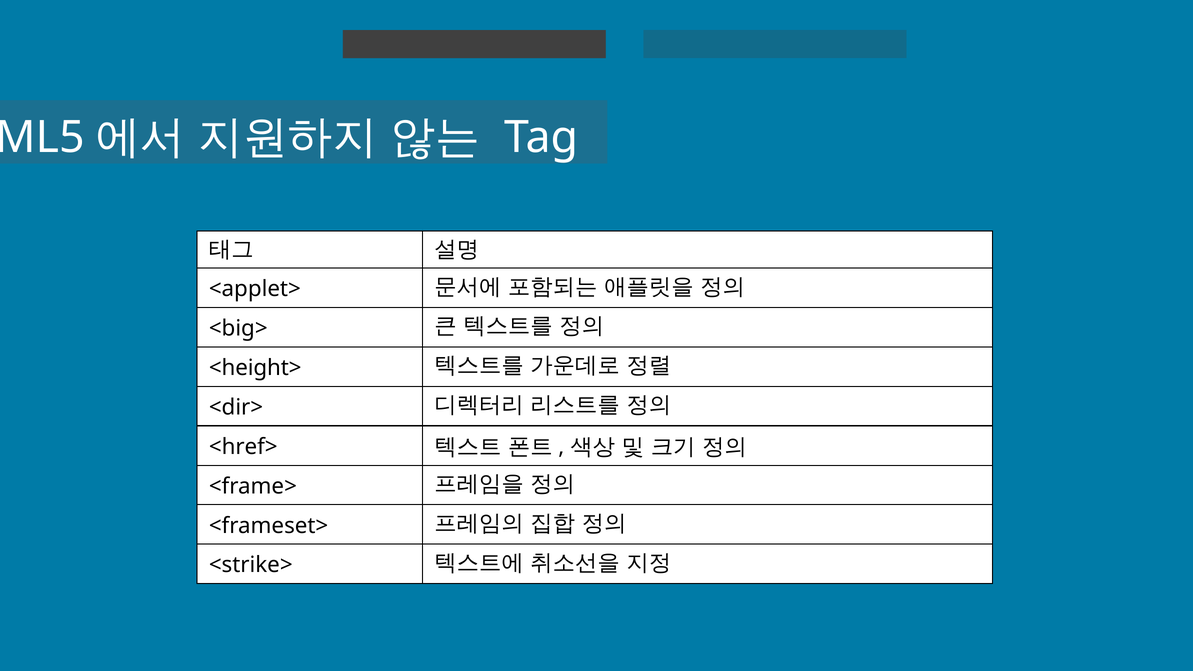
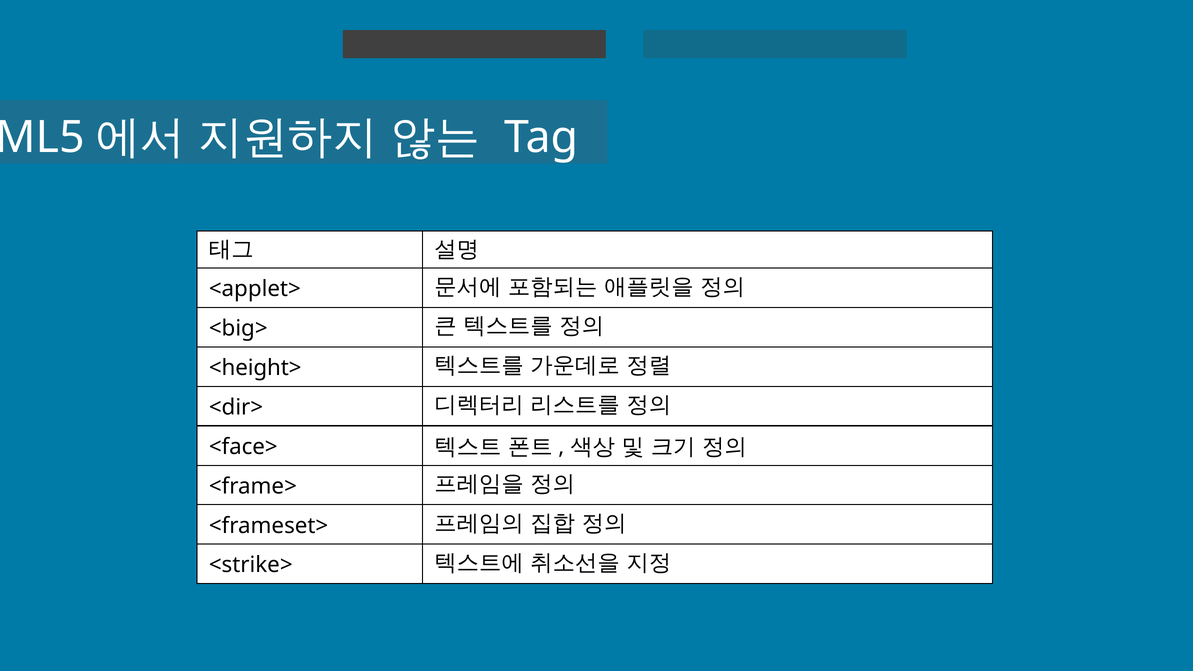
<href>: <href> -> <face>
